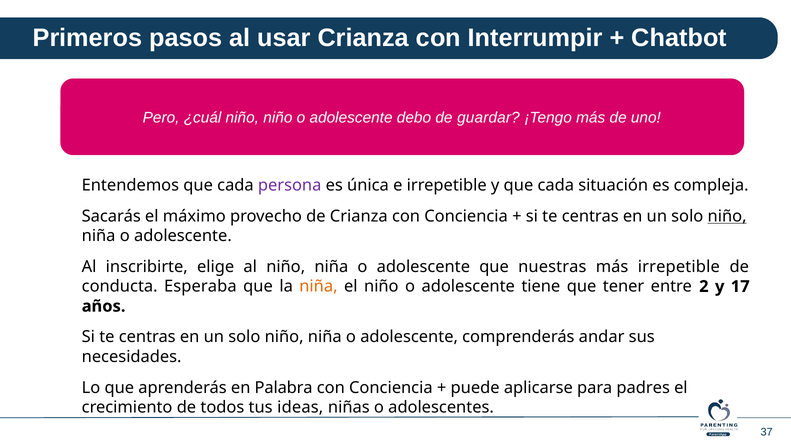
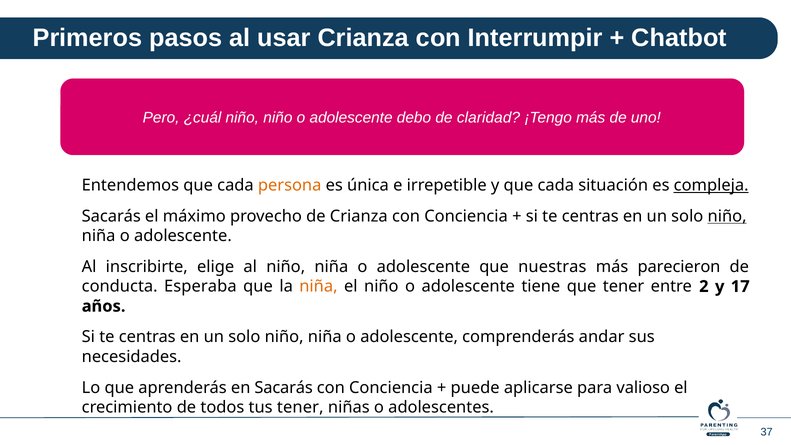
guardar: guardar -> claridad
persona colour: purple -> orange
compleja underline: none -> present
más irrepetible: irrepetible -> parecieron
en Palabra: Palabra -> Sacarás
padres: padres -> valioso
tus ideas: ideas -> tener
